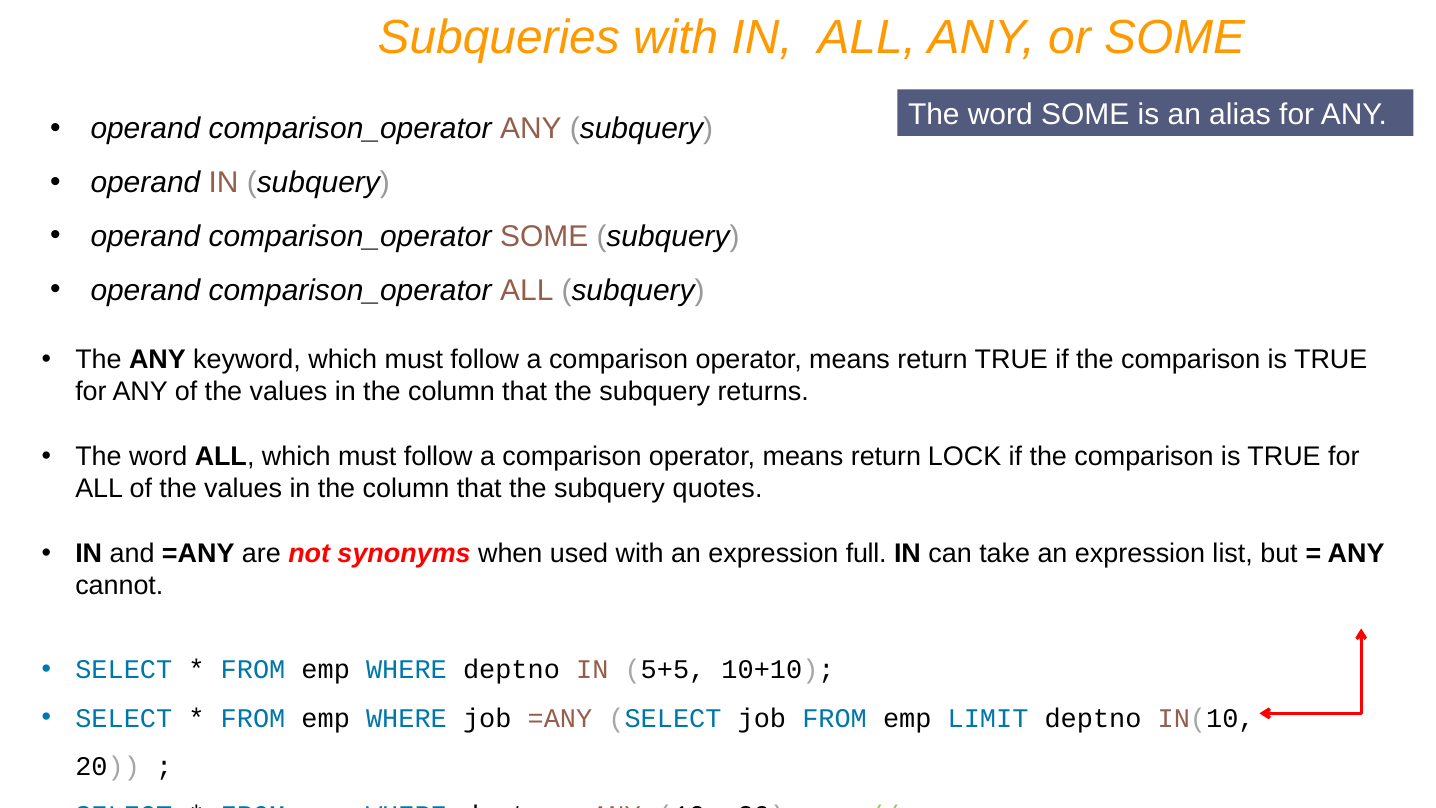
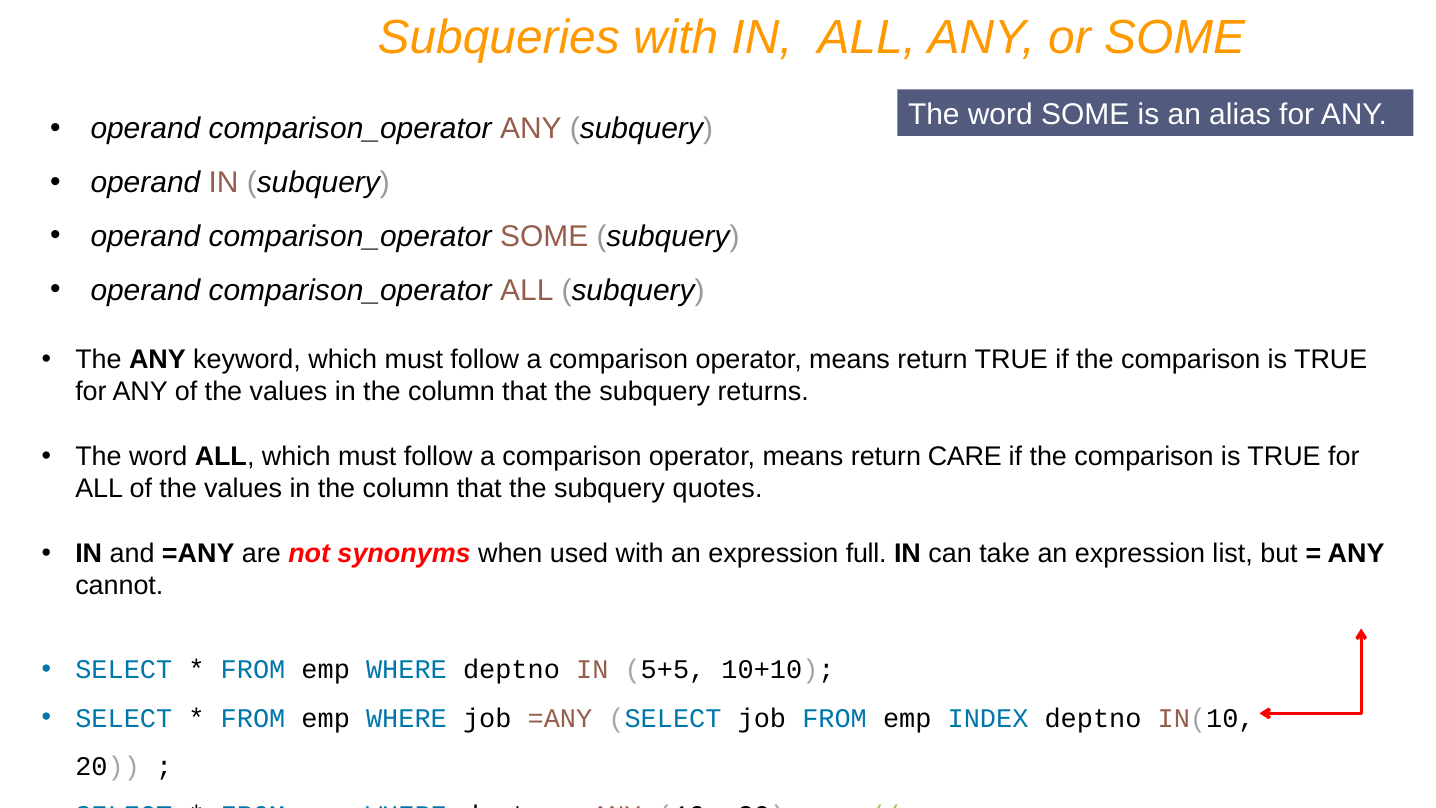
LOCK: LOCK -> CARE
LIMIT: LIMIT -> INDEX
